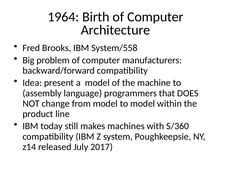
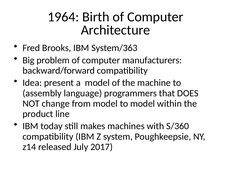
System/558: System/558 -> System/363
